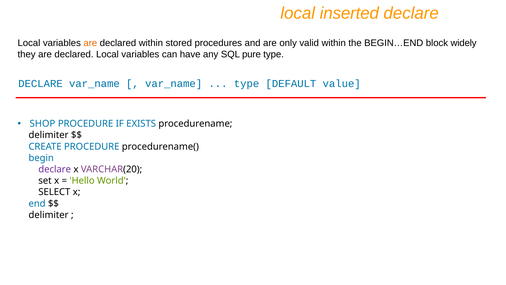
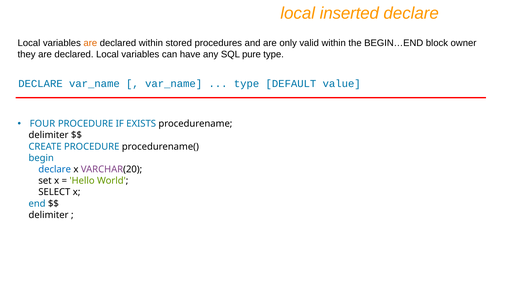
widely: widely -> owner
SHOP: SHOP -> FOUR
declare at (55, 169) colour: purple -> blue
